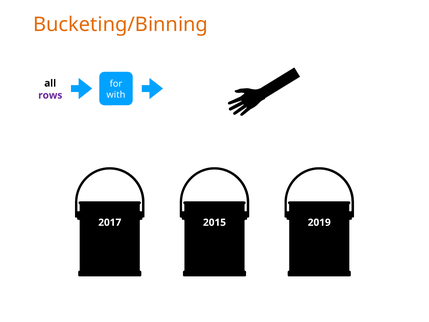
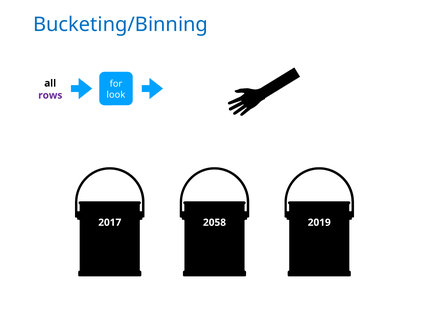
Bucketing/Binning colour: orange -> blue
with: with -> look
2015: 2015 -> 2058
